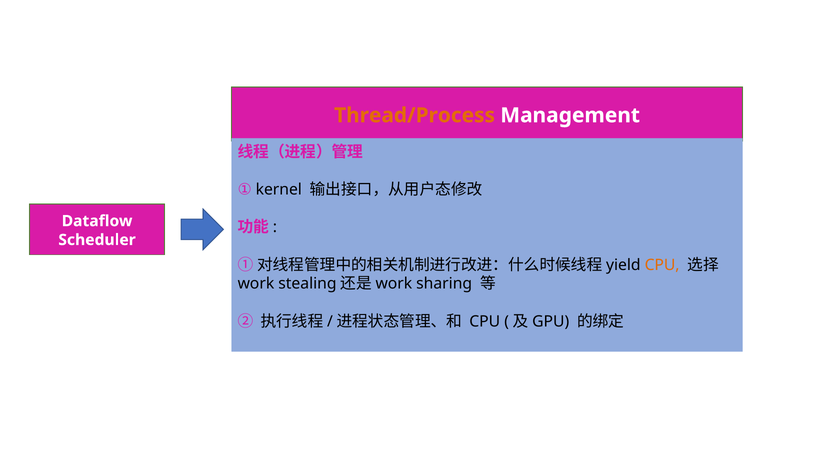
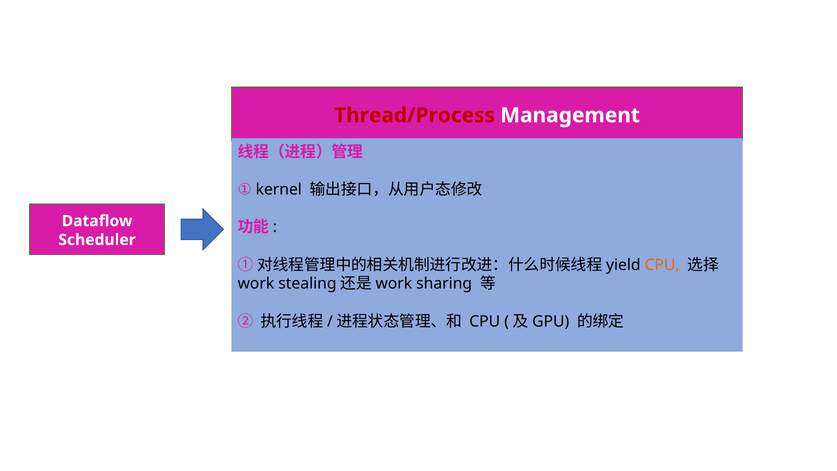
Thread/Process colour: orange -> red
